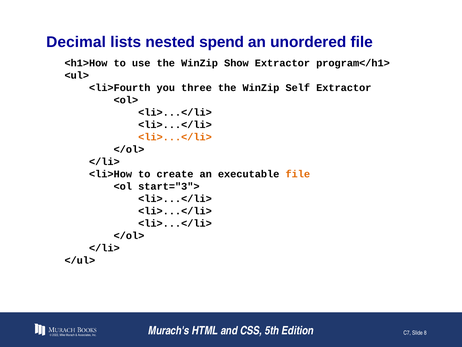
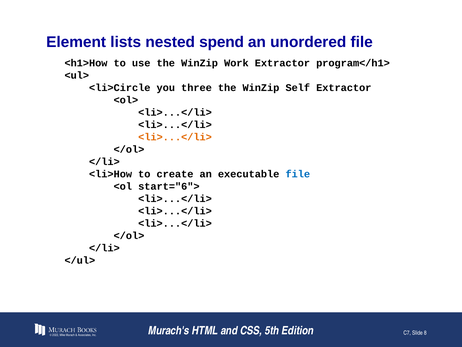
Decimal: Decimal -> Element
Show: Show -> Work
<li>Fourth: <li>Fourth -> <li>Circle
file at (298, 174) colour: orange -> blue
start="3">: start="3"> -> start="6">
